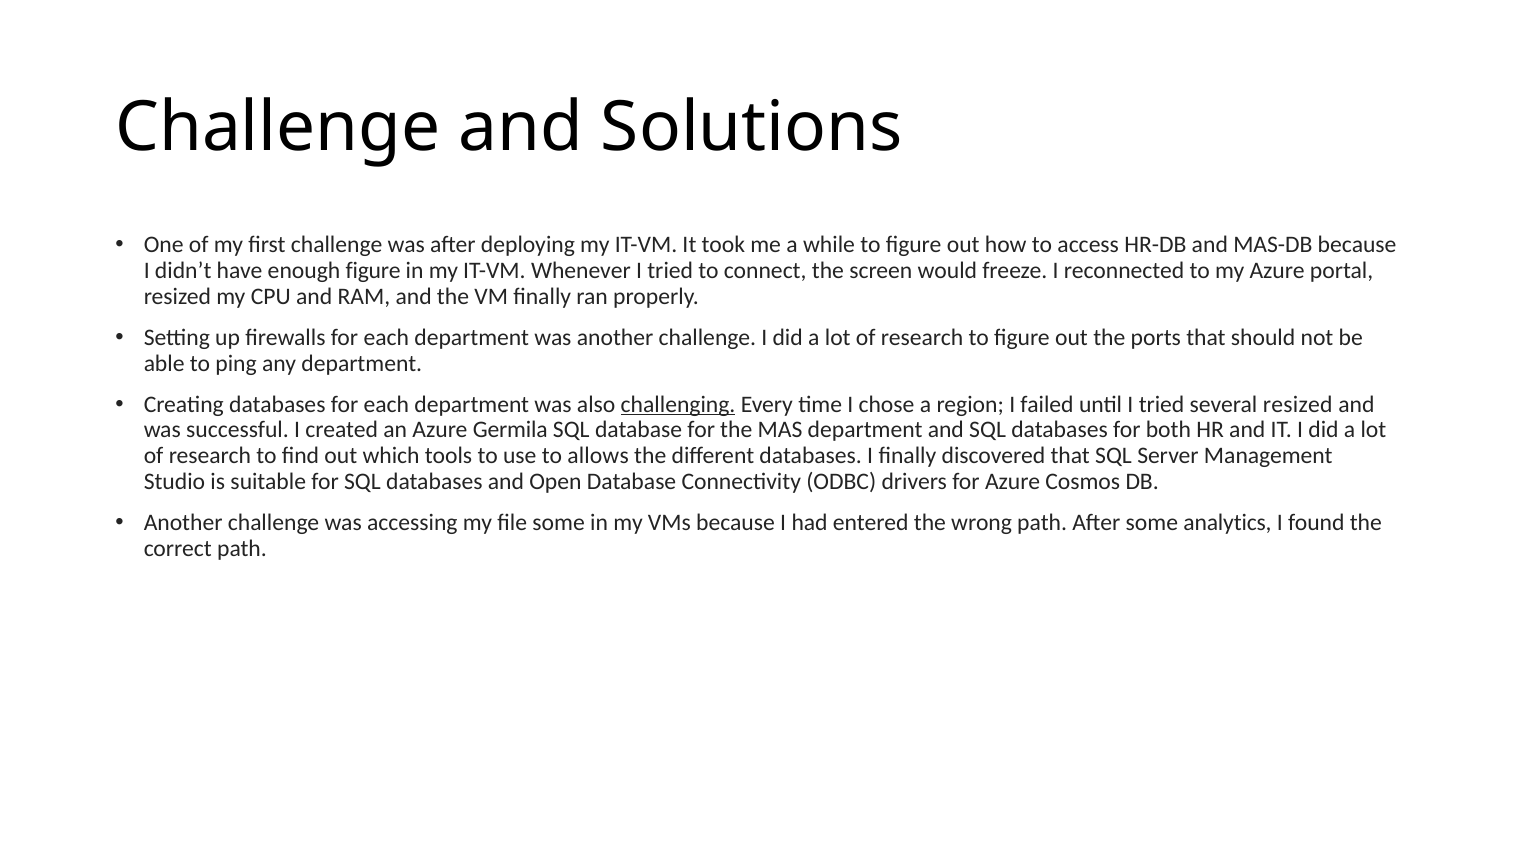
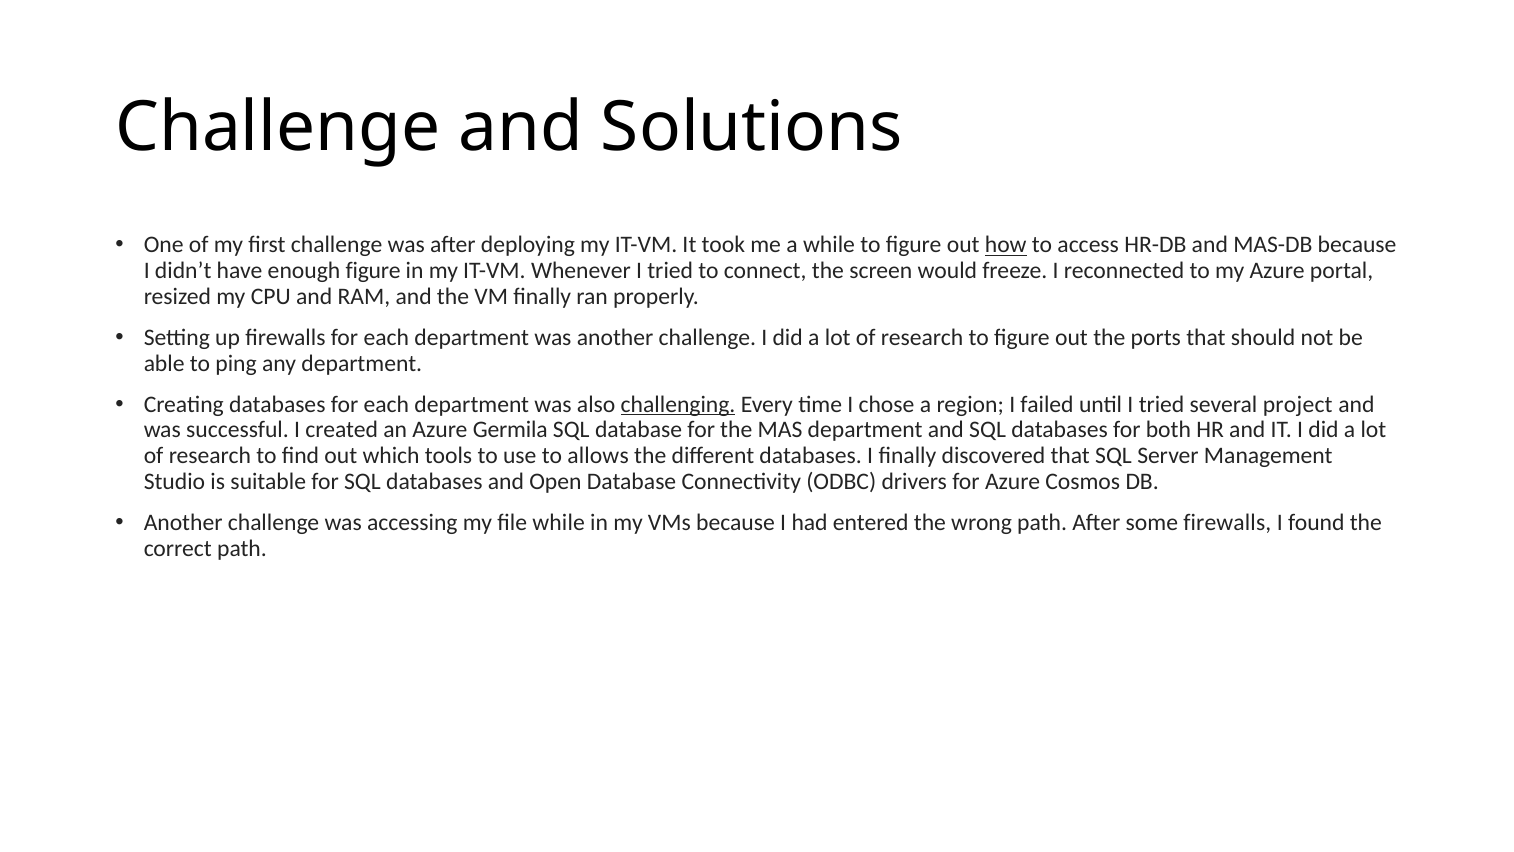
how underline: none -> present
several resized: resized -> project
file some: some -> while
some analytics: analytics -> firewalls
